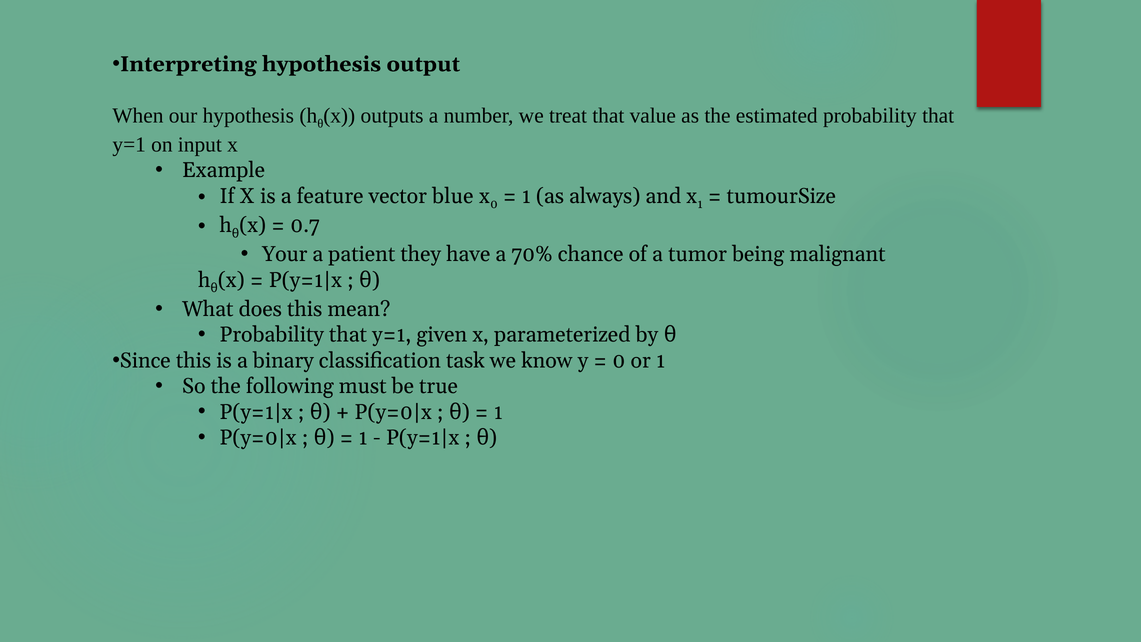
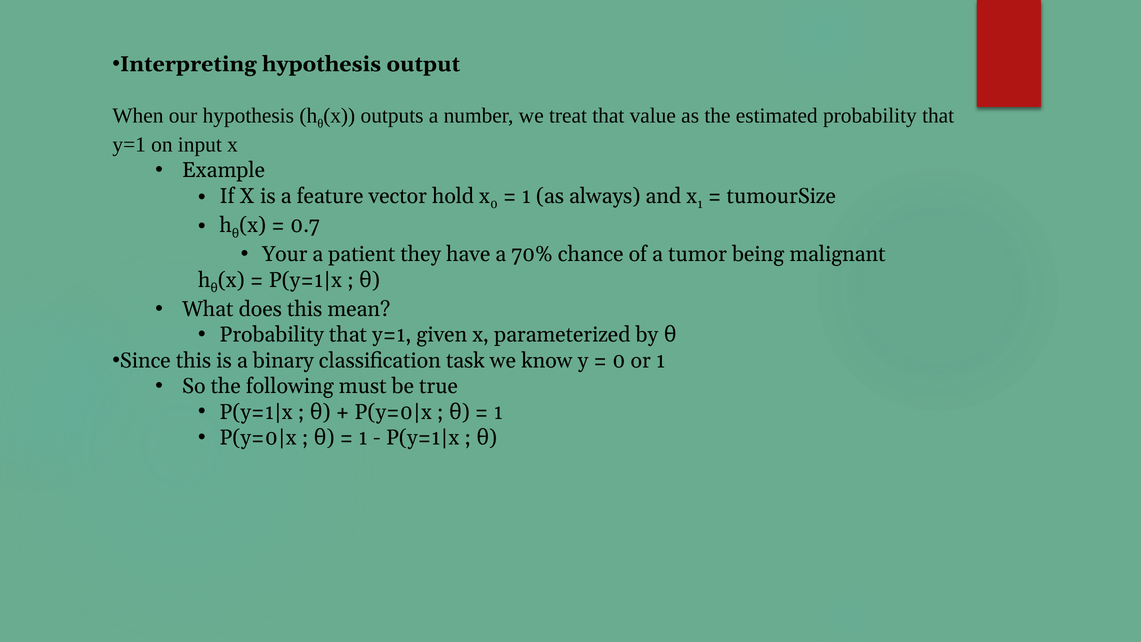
blue: blue -> hold
